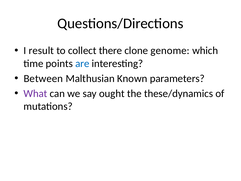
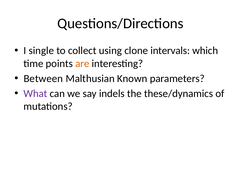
result: result -> single
there: there -> using
genome: genome -> intervals
are colour: blue -> orange
ought: ought -> indels
